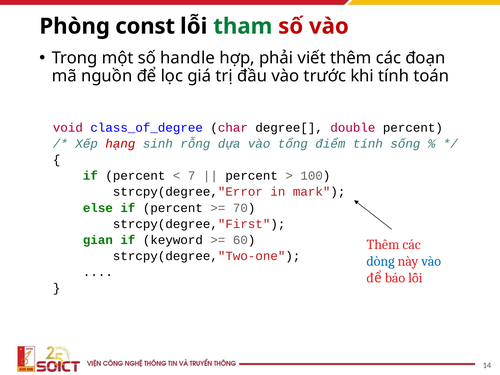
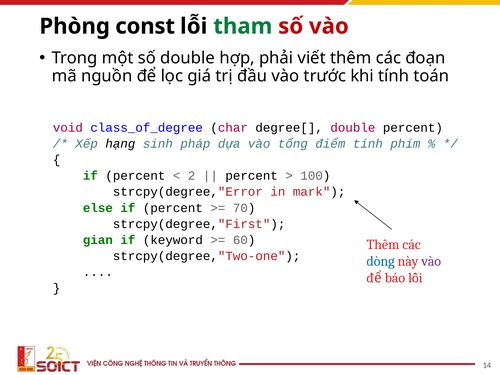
số handle: handle -> double
hạng colour: red -> black
rỗng: rỗng -> pháp
sống: sống -> phím
7: 7 -> 2
vào at (431, 261) colour: blue -> purple
